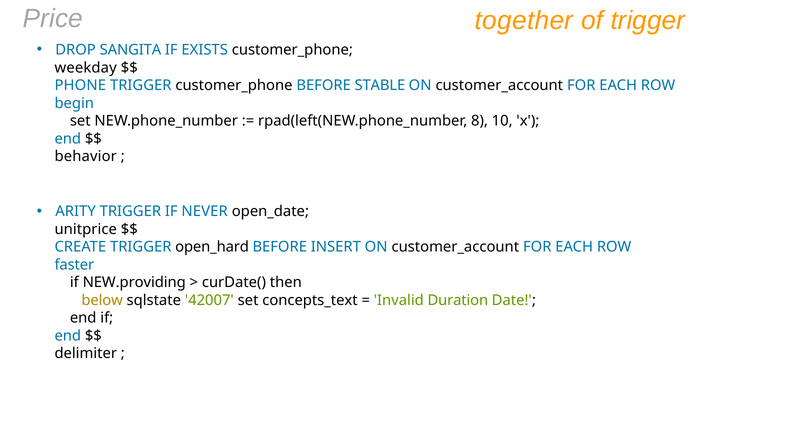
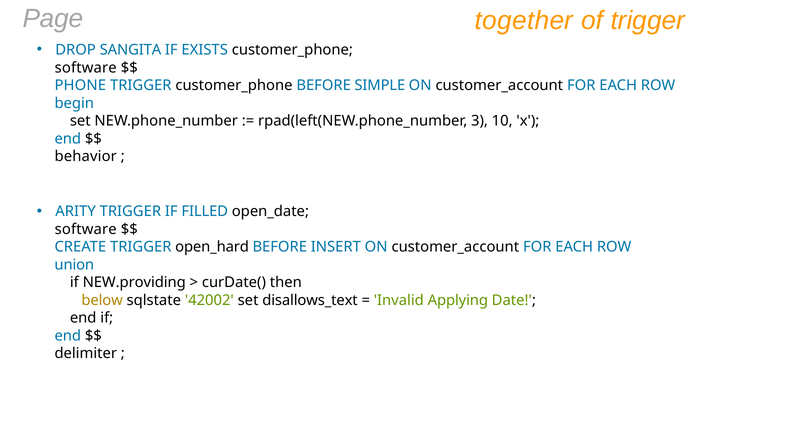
Price: Price -> Page
weekday at (86, 68): weekday -> software
STABLE: STABLE -> SIMPLE
8: 8 -> 3
NEVER: NEVER -> FILLED
unitprice at (86, 229): unitprice -> software
faster: faster -> union
42007: 42007 -> 42002
concepts_text: concepts_text -> disallows_text
Duration: Duration -> Applying
